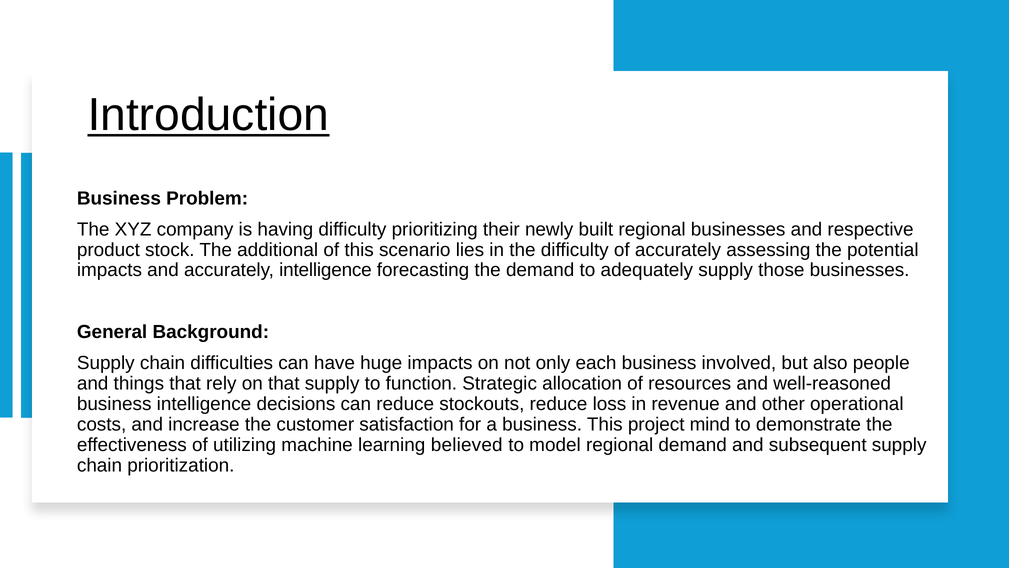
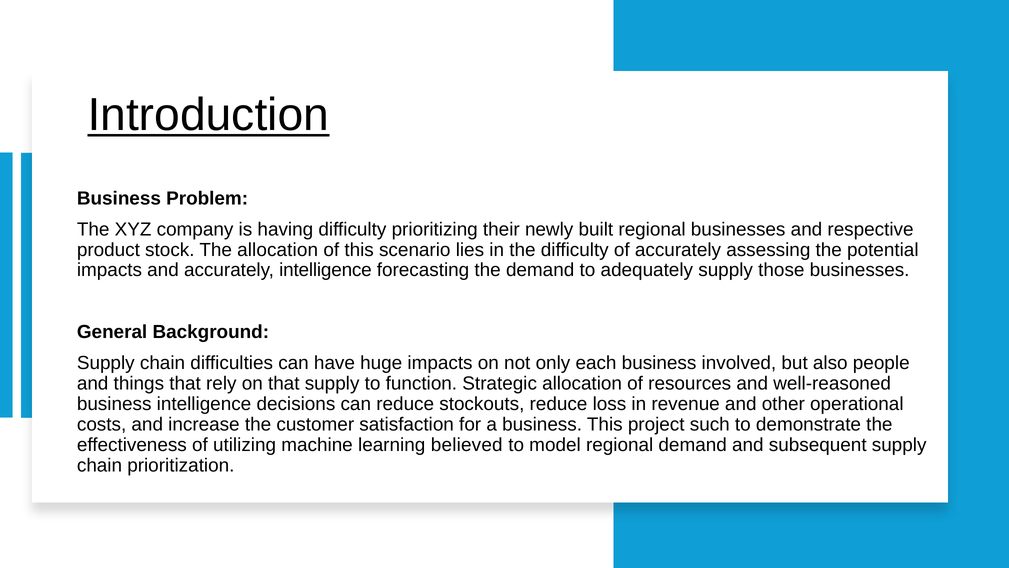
The additional: additional -> allocation
mind: mind -> such
